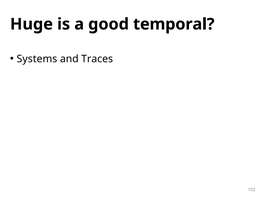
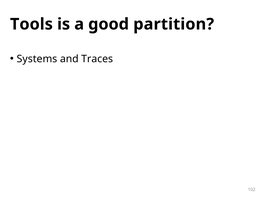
Huge: Huge -> Tools
temporal: temporal -> partition
